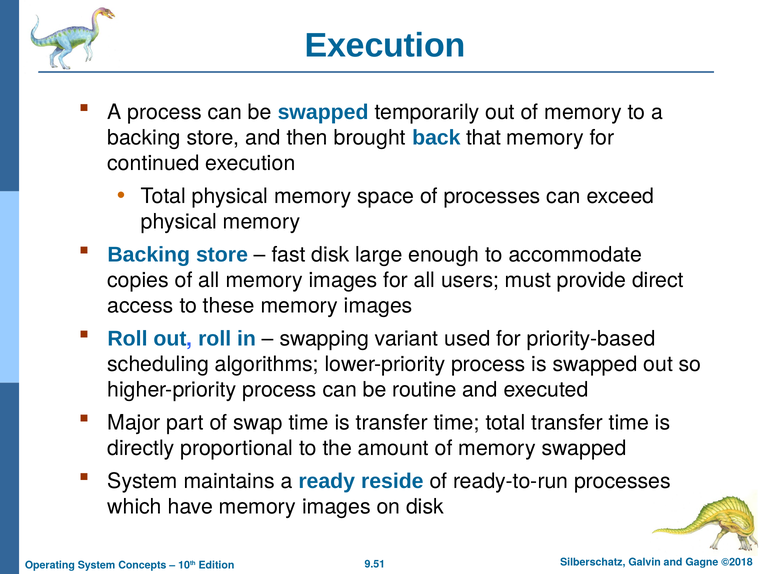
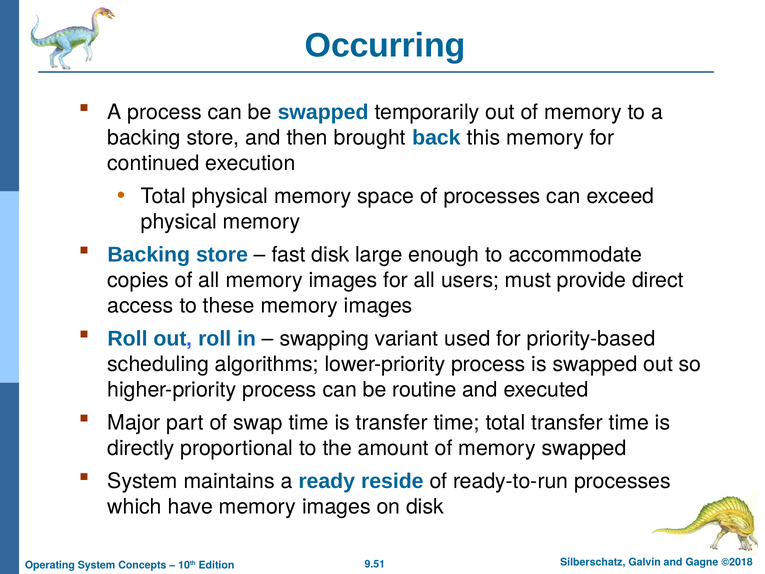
Execution at (385, 46): Execution -> Occurring
that: that -> this
